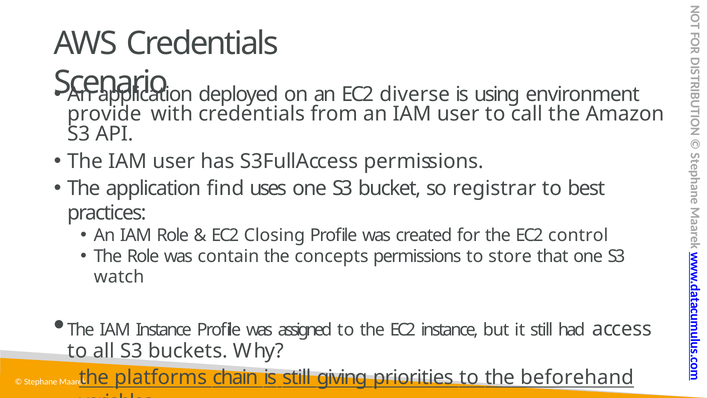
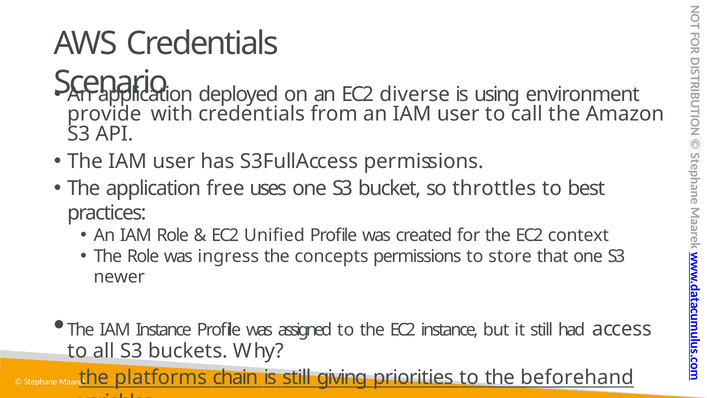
find: find -> free
registrar: registrar -> throttles
Closing: Closing -> Unified
control: control -> context
contain: contain -> ingress
watch: watch -> newer
